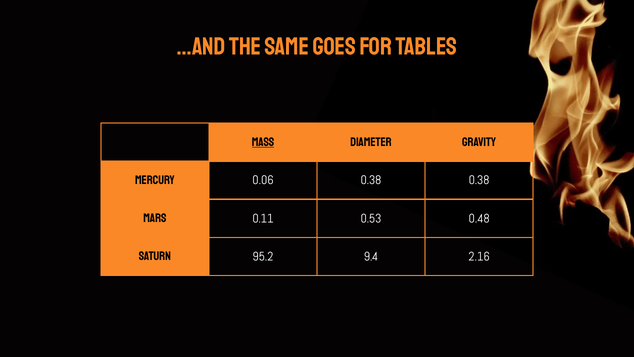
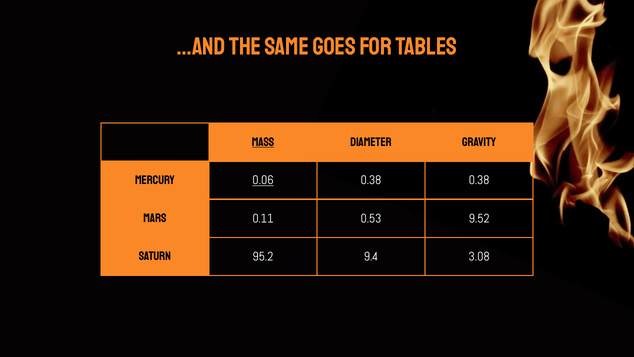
0.06 underline: none -> present
0.48: 0.48 -> 9.52
2.16: 2.16 -> 3.08
